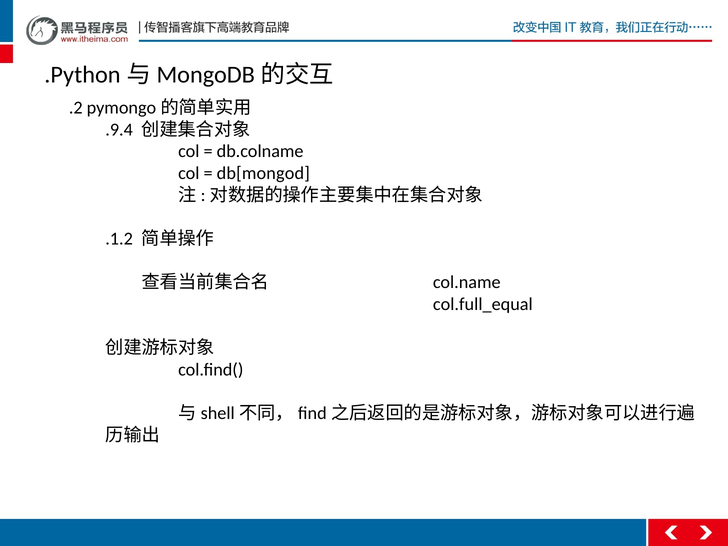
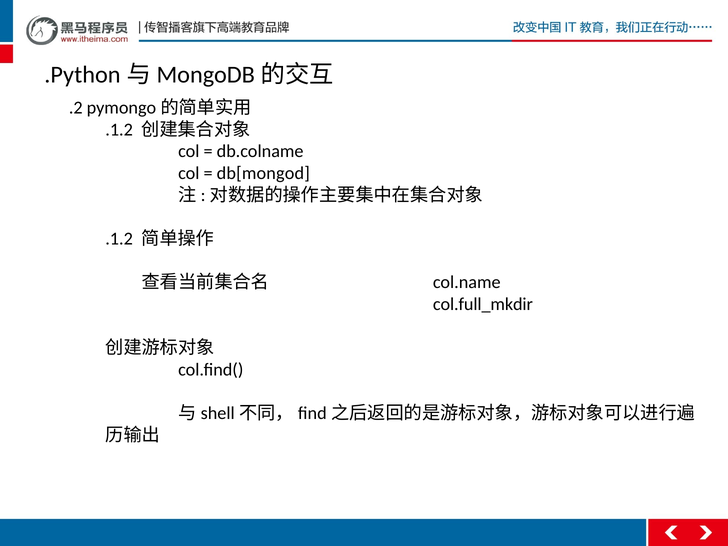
.9.4 at (119, 130): .9.4 -> .1.2
col.full_equal: col.full_equal -> col.full_mkdir
